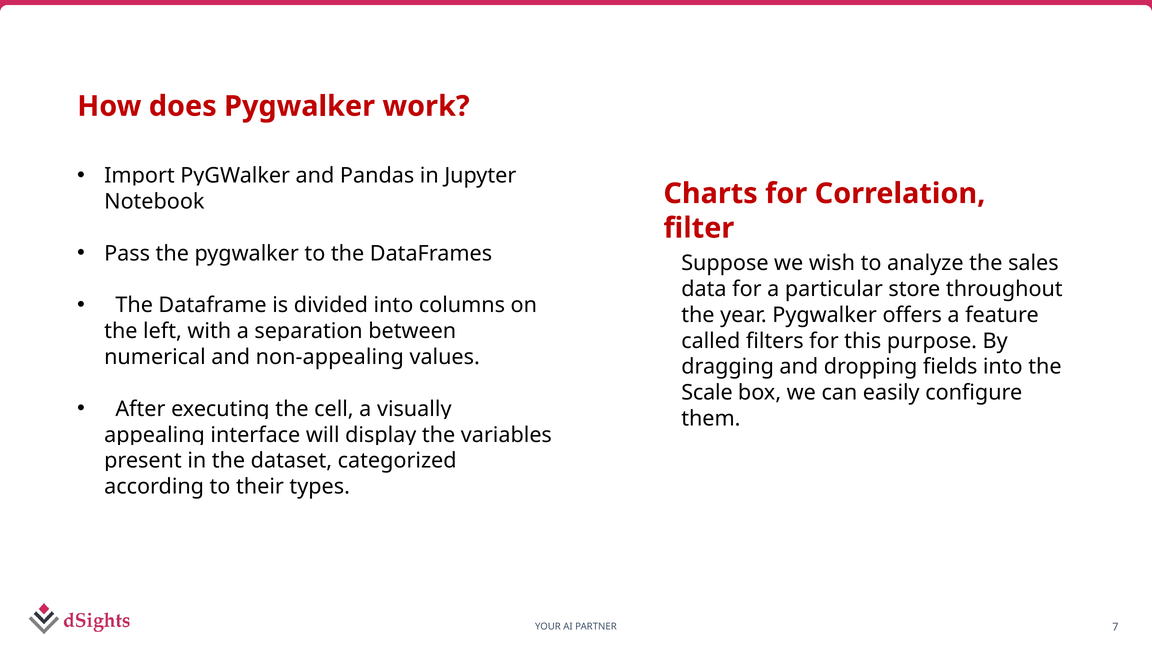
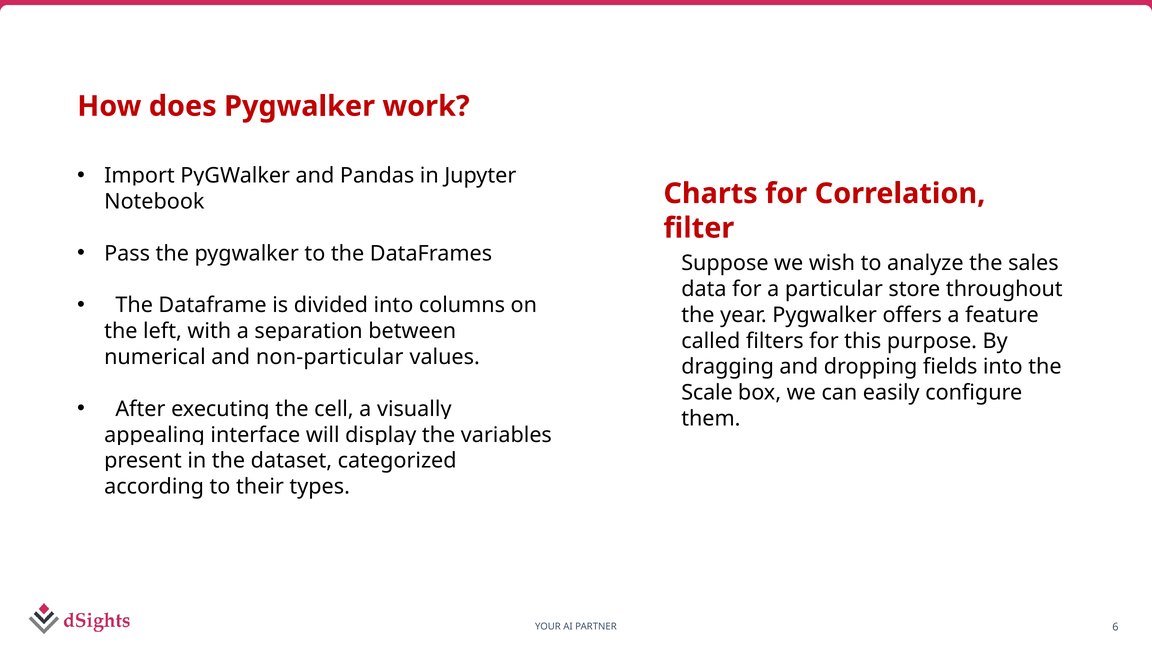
non-appealing: non-appealing -> non-particular
7: 7 -> 6
